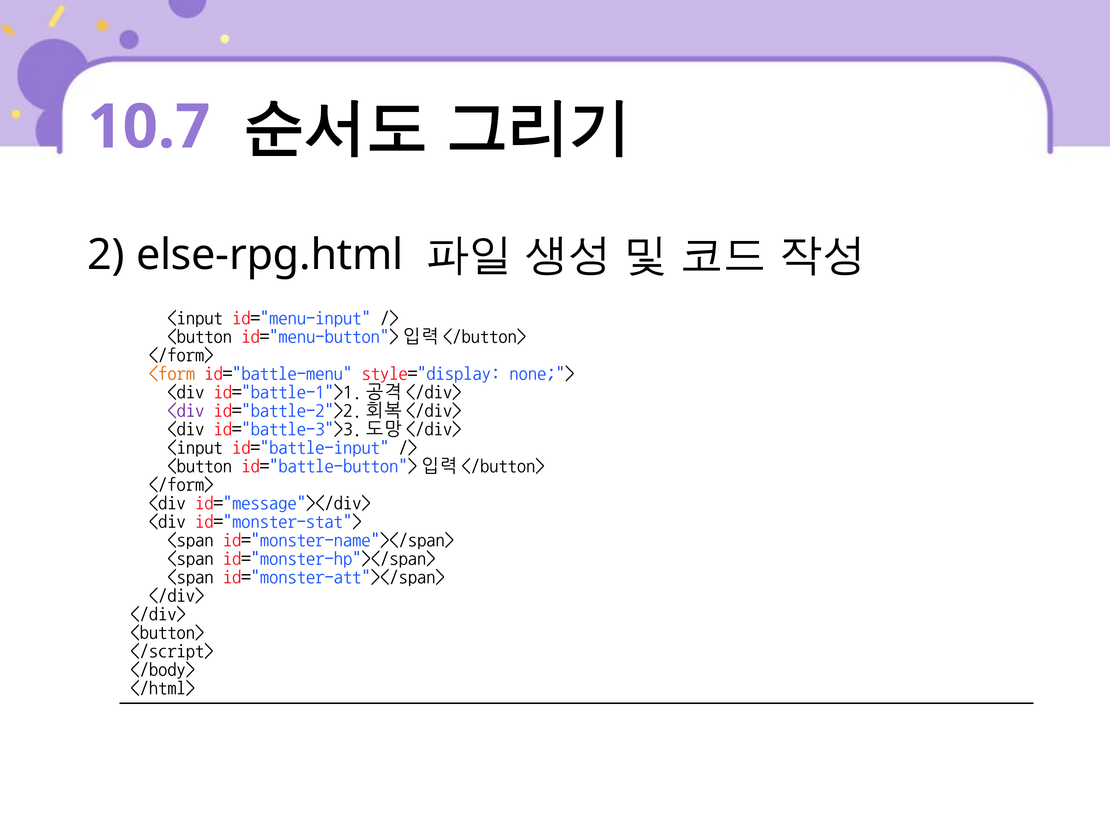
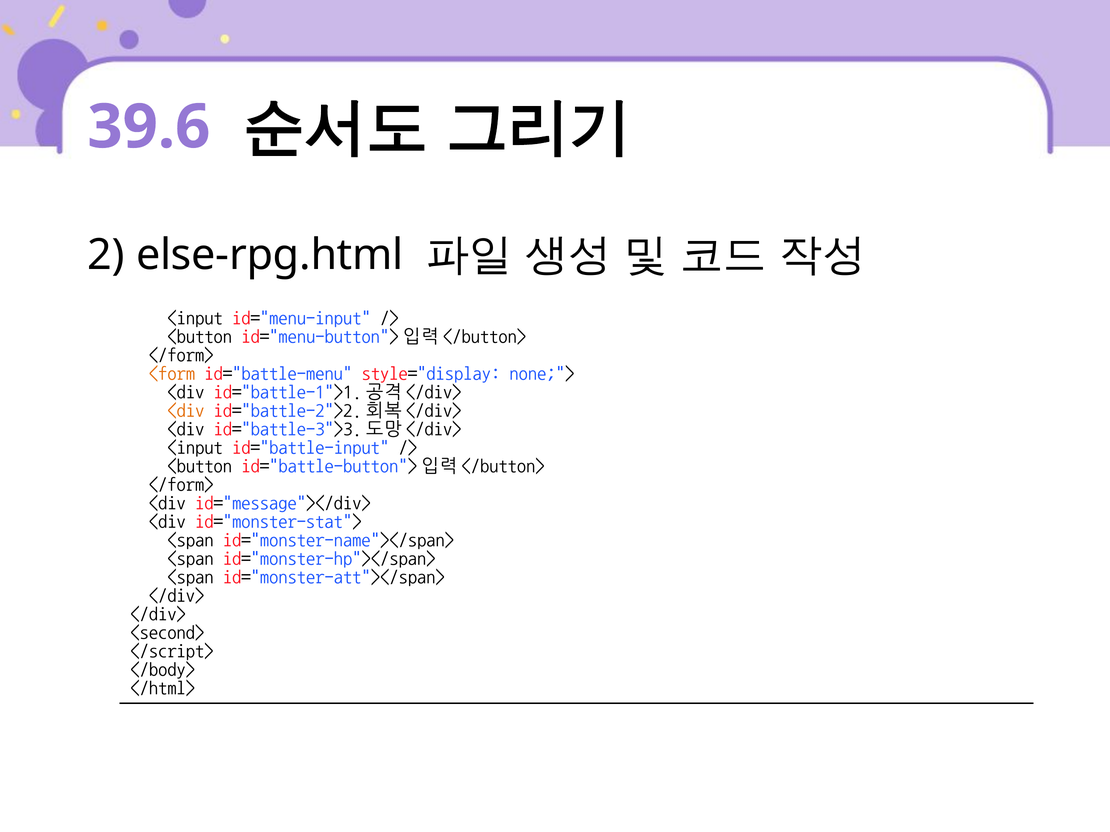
10.7: 10.7 -> 39.6
<div at (186, 410) colour: purple -> orange
<button>: <button> -> <second>
